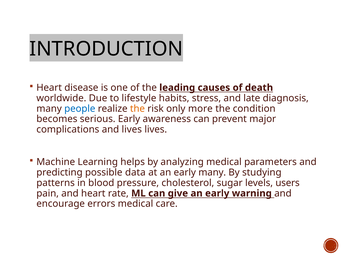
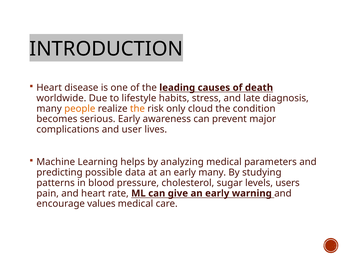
people colour: blue -> orange
more: more -> cloud
and lives: lives -> user
errors: errors -> values
